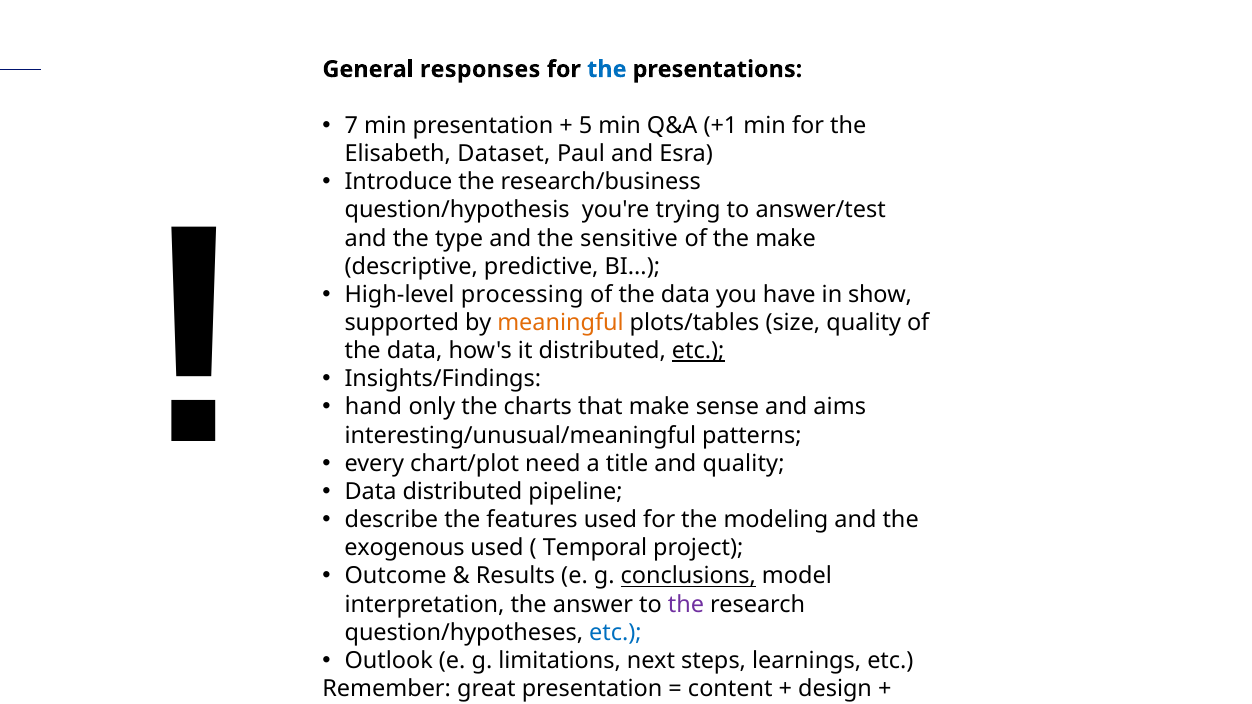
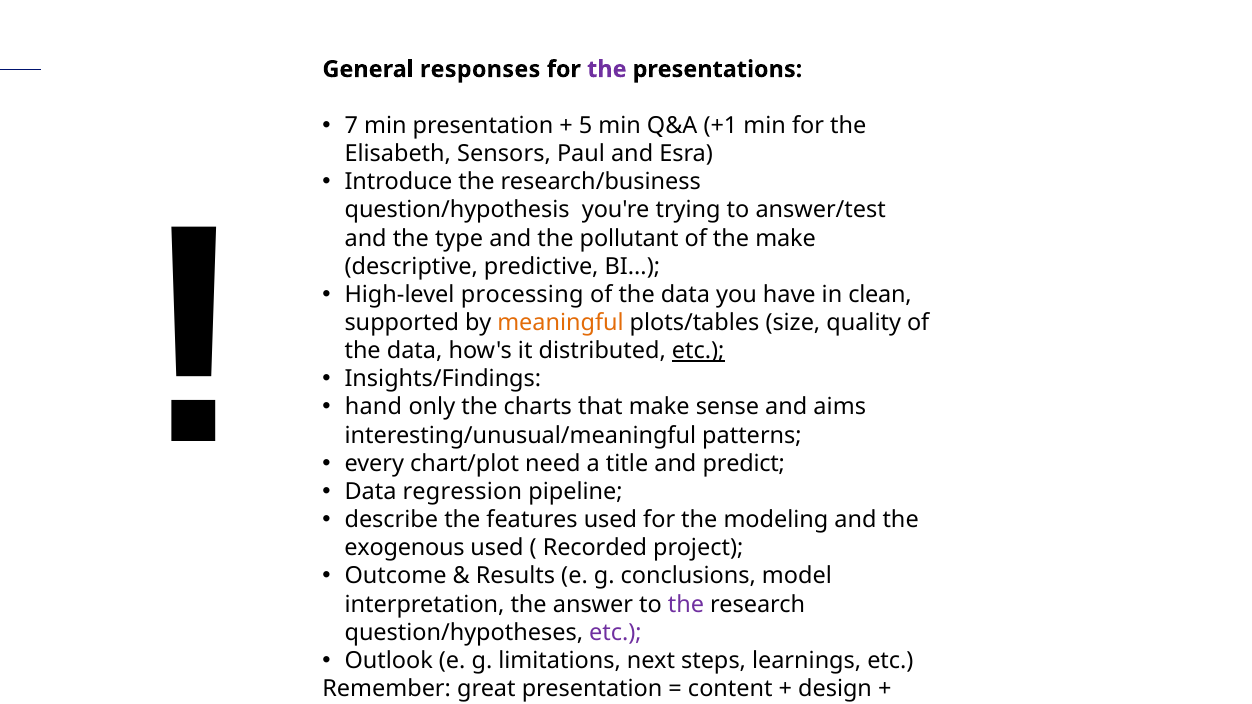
the at (607, 69) colour: blue -> purple
Dataset: Dataset -> Sensors
sensitive: sensitive -> pollutant
show: show -> clean
and quality: quality -> predict
Data distributed: distributed -> regression
Temporal: Temporal -> Recorded
conclusions underline: present -> none
etc at (615, 633) colour: blue -> purple
